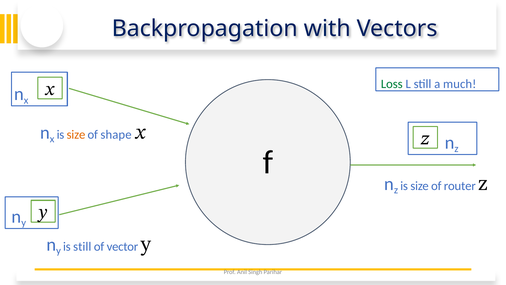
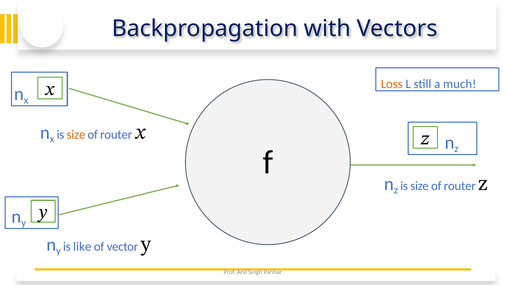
Loss colour: green -> orange
shape at (116, 135): shape -> router
is still: still -> like
